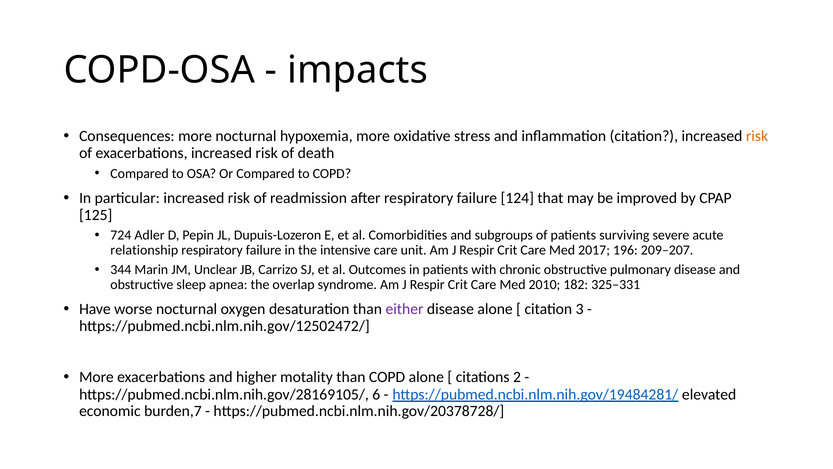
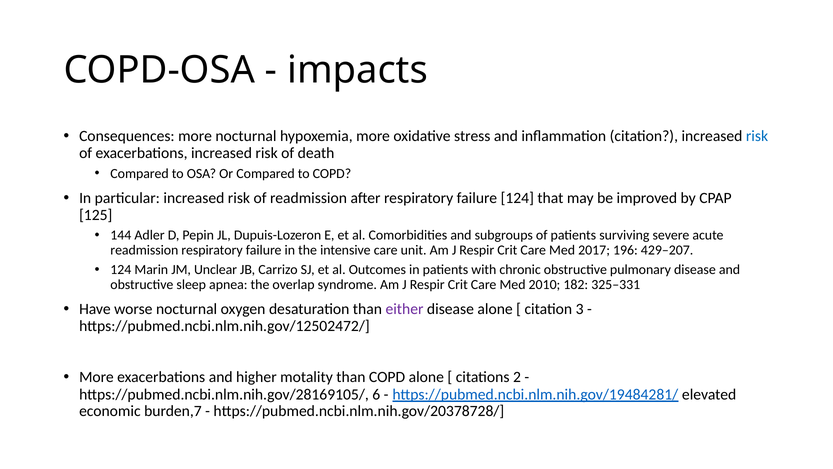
risk at (757, 136) colour: orange -> blue
724: 724 -> 144
relationship at (144, 250): relationship -> readmission
209–207: 209–207 -> 429–207
344 at (121, 269): 344 -> 124
